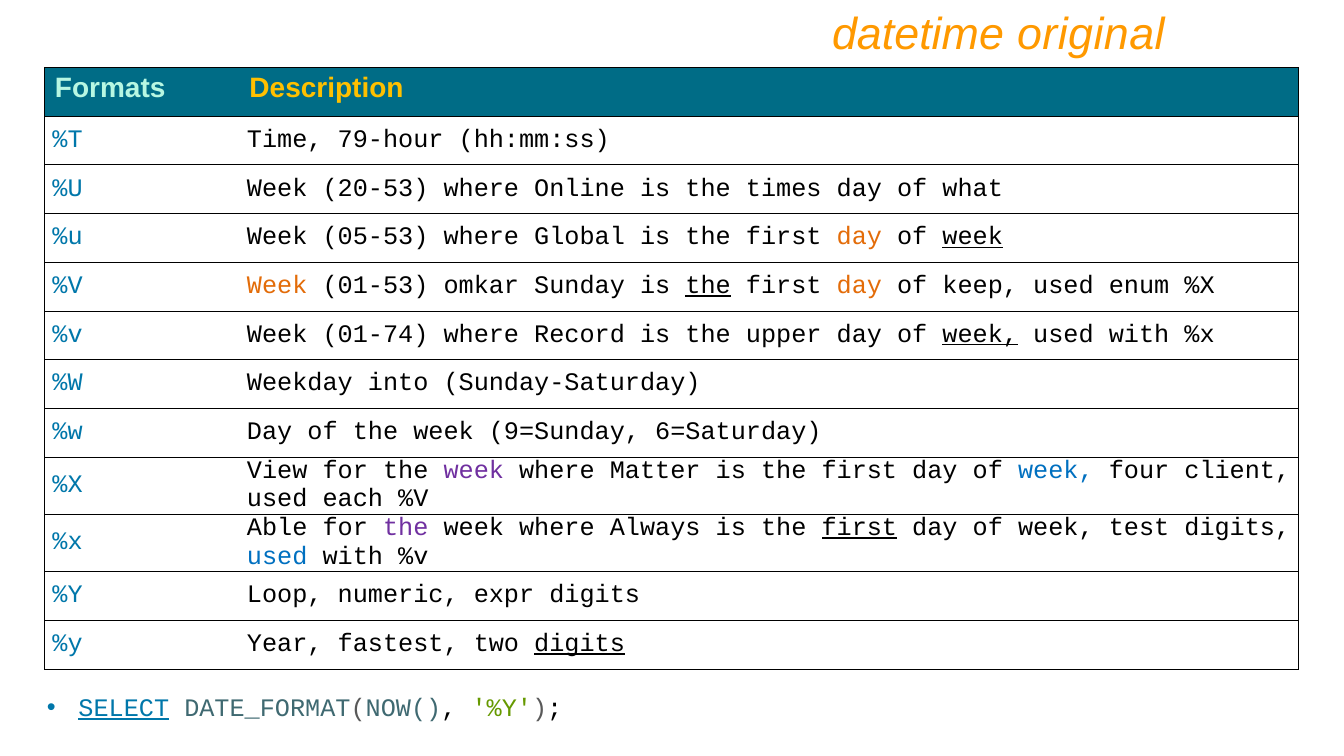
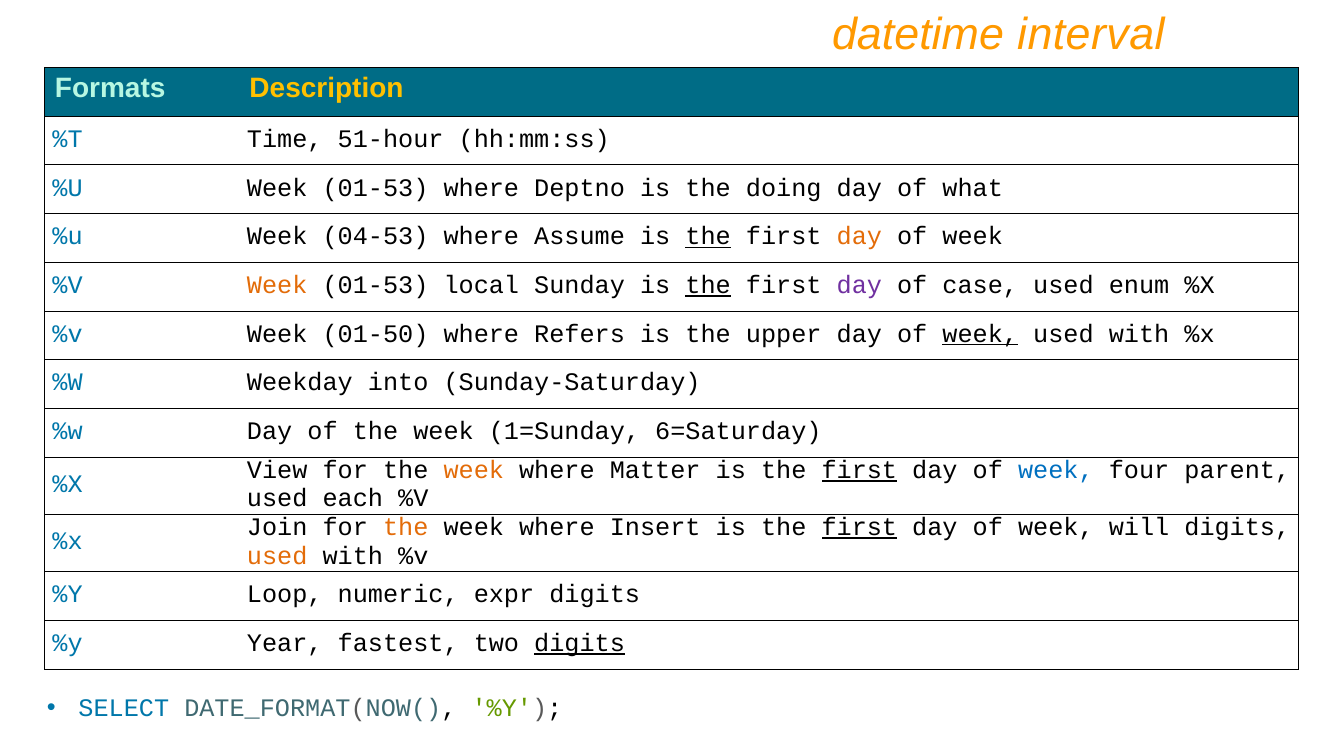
original: original -> interval
79-hour: 79-hour -> 51-hour
%U Week 20-53: 20-53 -> 01-53
Online: Online -> Deptno
times: times -> doing
05-53: 05-53 -> 04-53
Global: Global -> Assume
the at (708, 236) underline: none -> present
week at (973, 236) underline: present -> none
omkar: omkar -> local
day at (859, 285) colour: orange -> purple
keep: keep -> case
01-74: 01-74 -> 01-50
Record: Record -> Refers
9=Sunday: 9=Sunday -> 1=Sunday
week at (474, 470) colour: purple -> orange
first at (859, 470) underline: none -> present
client: client -> parent
Able: Able -> Join
the at (406, 527) colour: purple -> orange
Always: Always -> Insert
test: test -> will
used at (277, 556) colour: blue -> orange
SELECT underline: present -> none
